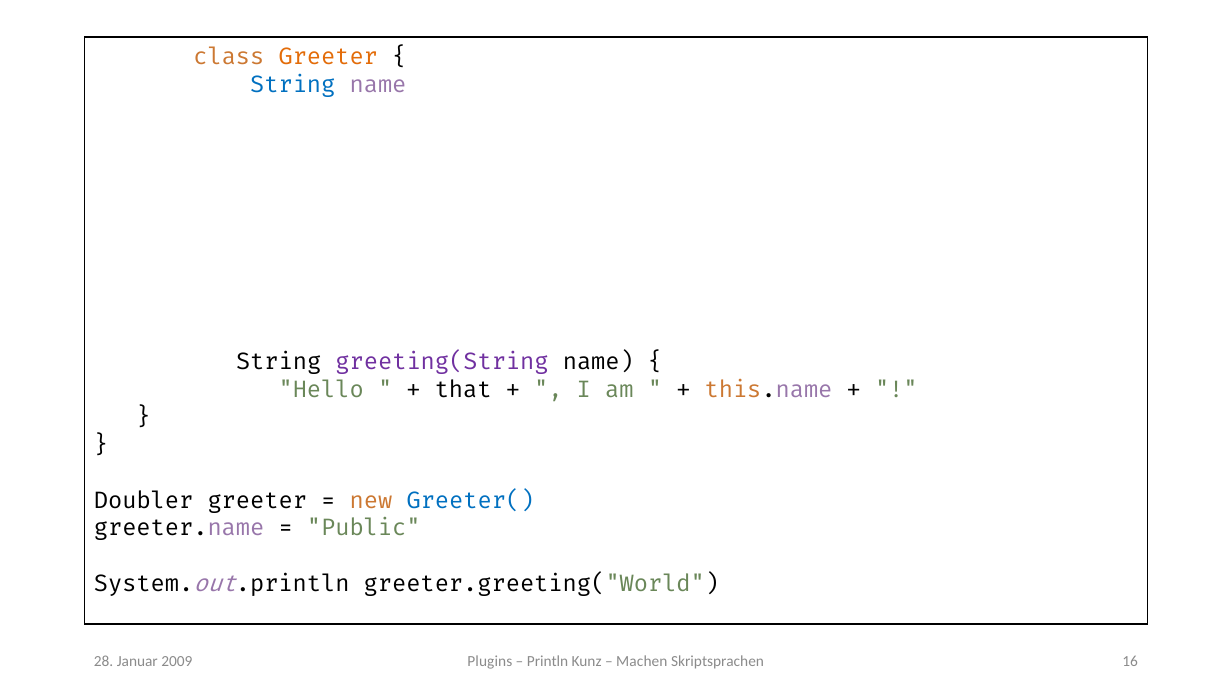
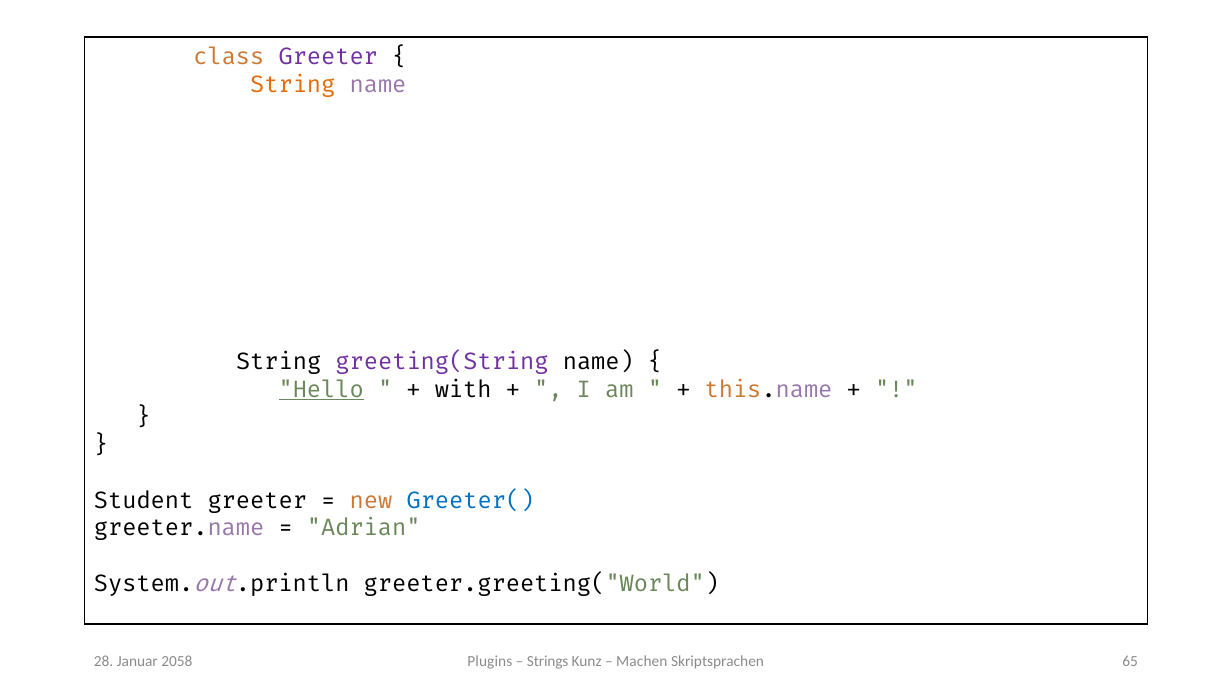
Greeter at (328, 57) colour: orange -> purple
String at (293, 85) colour: blue -> orange
Hello underline: none -> present
that: that -> with
Doubler: Doubler -> Student
Public: Public -> Adrian
Println: Println -> Strings
16: 16 -> 65
2009: 2009 -> 2058
